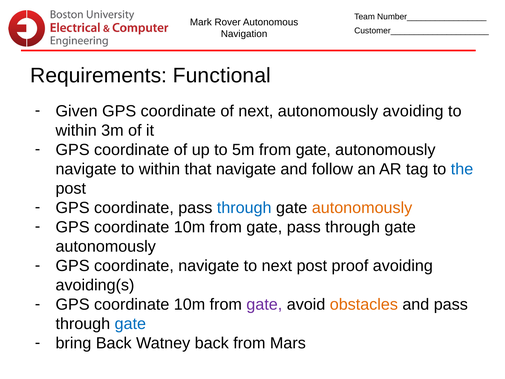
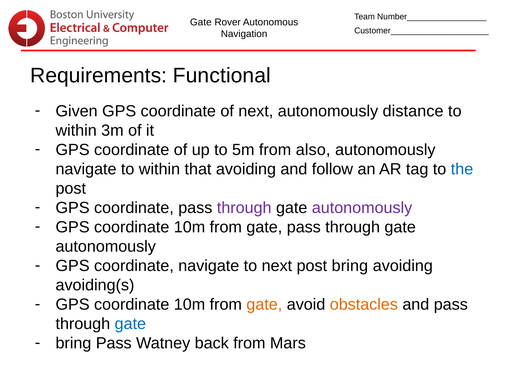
Mark at (201, 22): Mark -> Gate
autonomously avoiding: avoiding -> distance
5m from gate: gate -> also
that navigate: navigate -> avoiding
through at (244, 208) colour: blue -> purple
autonomously at (362, 208) colour: orange -> purple
post proof: proof -> bring
gate at (264, 304) colour: purple -> orange
bring Back: Back -> Pass
